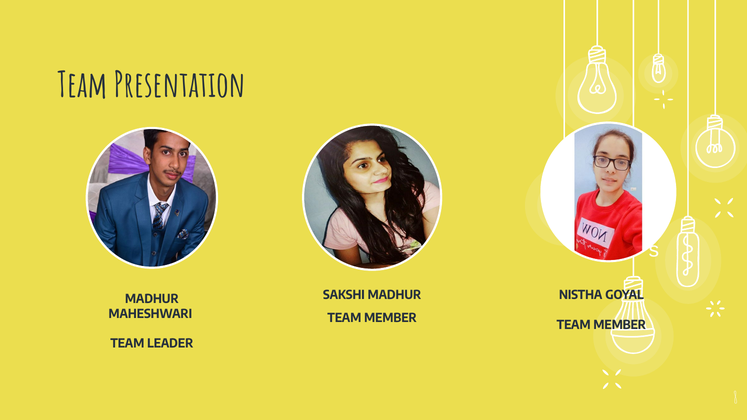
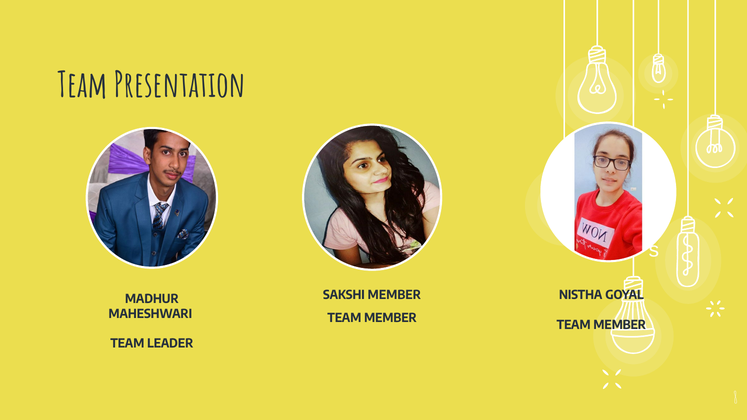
SAKSHI MADHUR: MADHUR -> MEMBER
